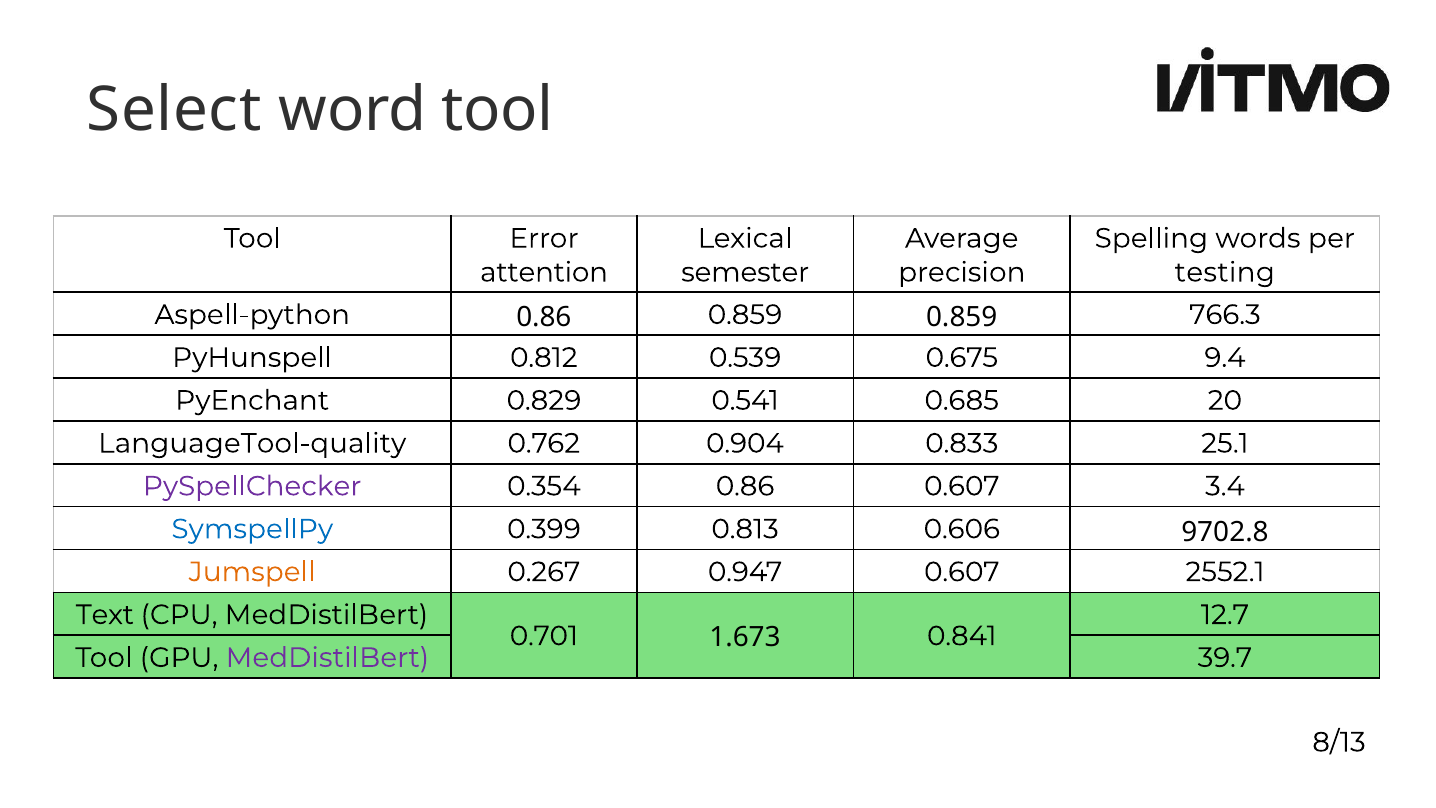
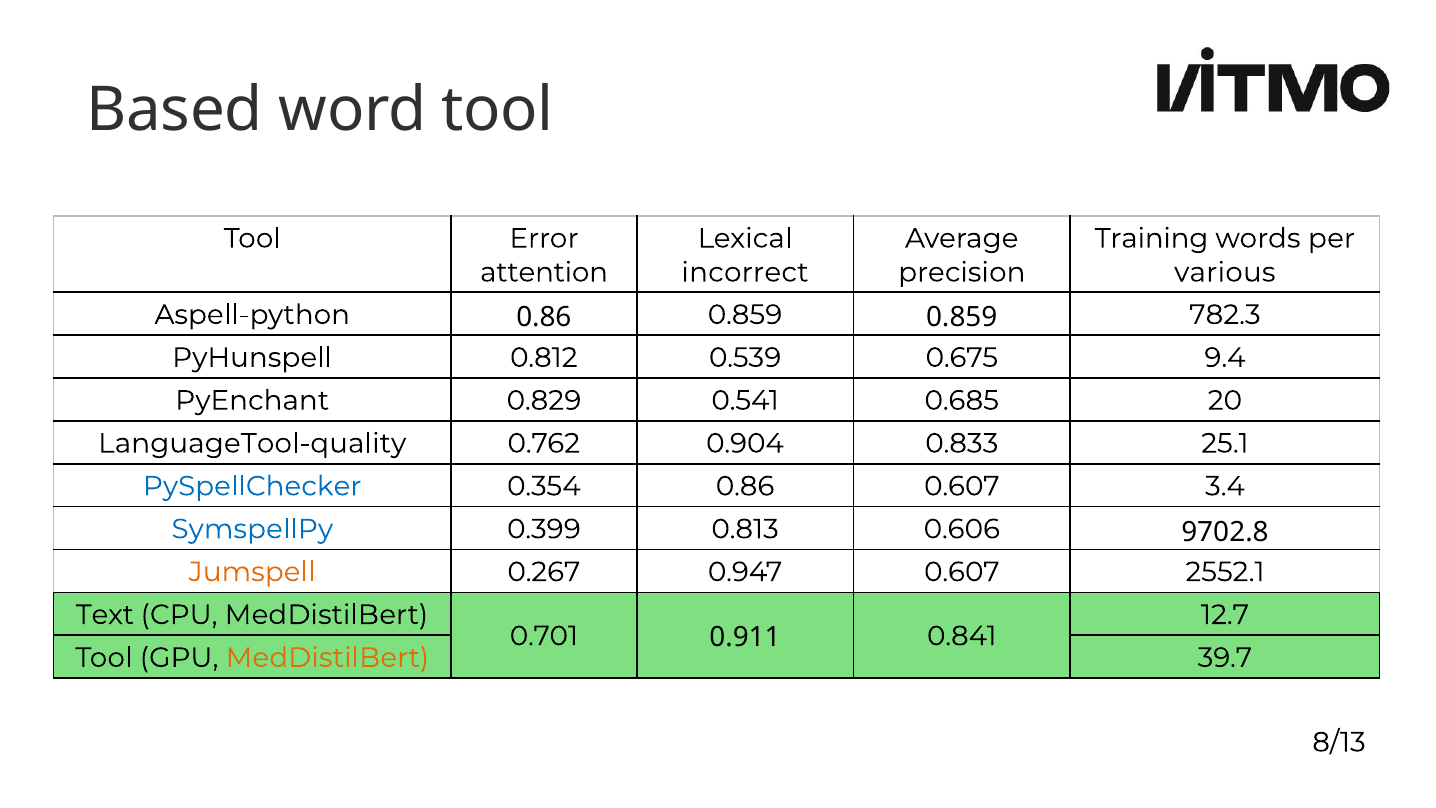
Select: Select -> Based
Spelling: Spelling -> Training
semester: semester -> incorrect
testing: testing -> various
766.3: 766.3 -> 782.3
PySpellChecker colour: purple -> blue
1.673: 1.673 -> 0.911
MedDistilBert at (327, 658) colour: purple -> orange
